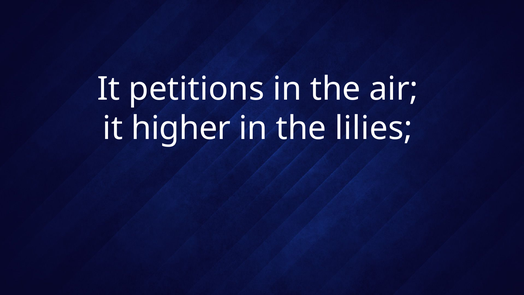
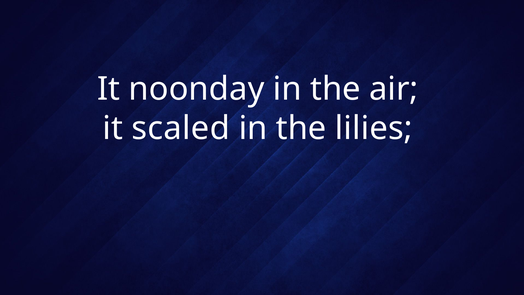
petitions: petitions -> noonday
higher: higher -> scaled
